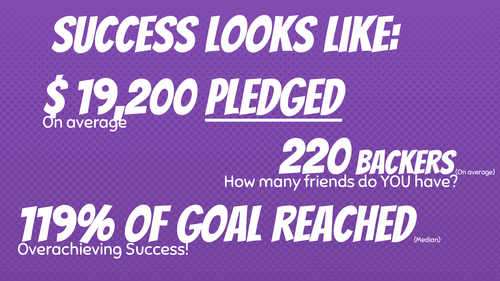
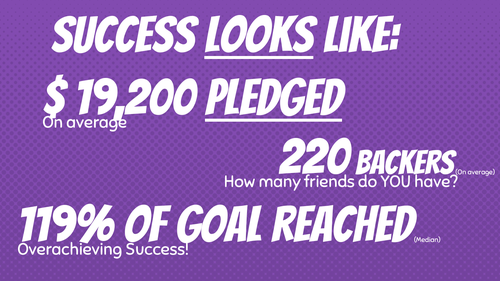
Looks underline: none -> present
